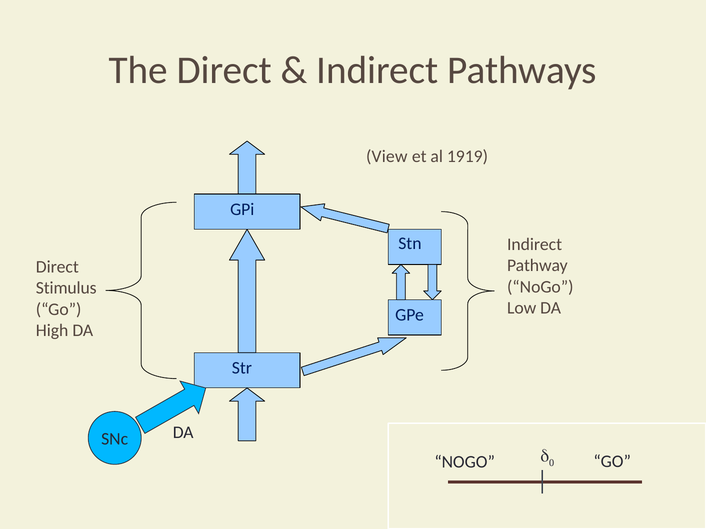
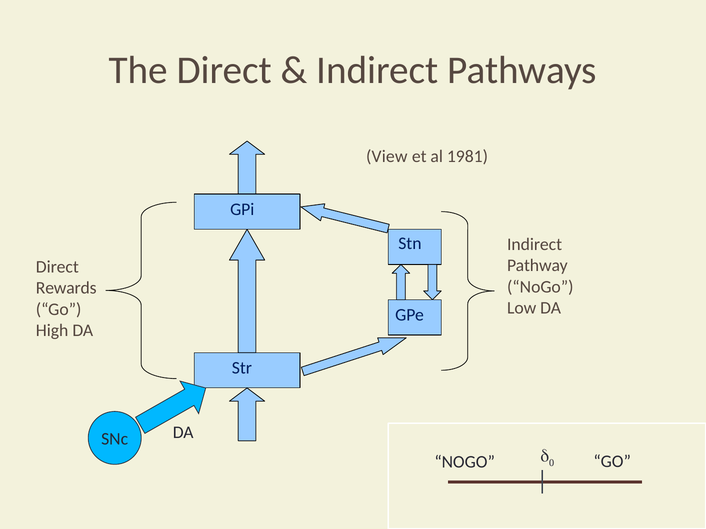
1919: 1919 -> 1981
Stimulus: Stimulus -> Rewards
